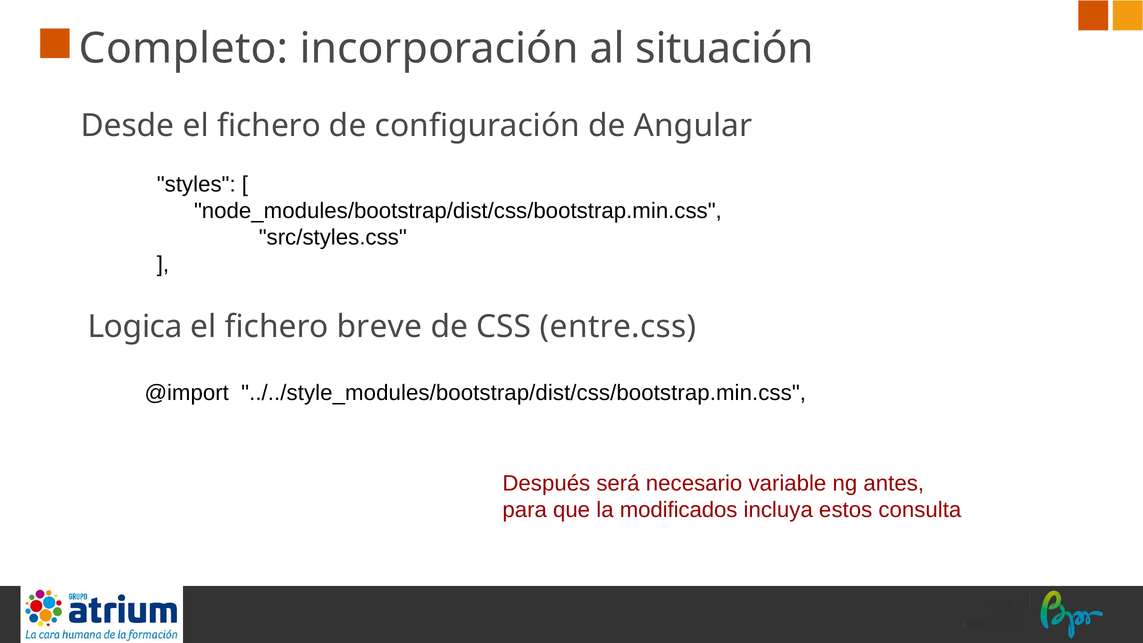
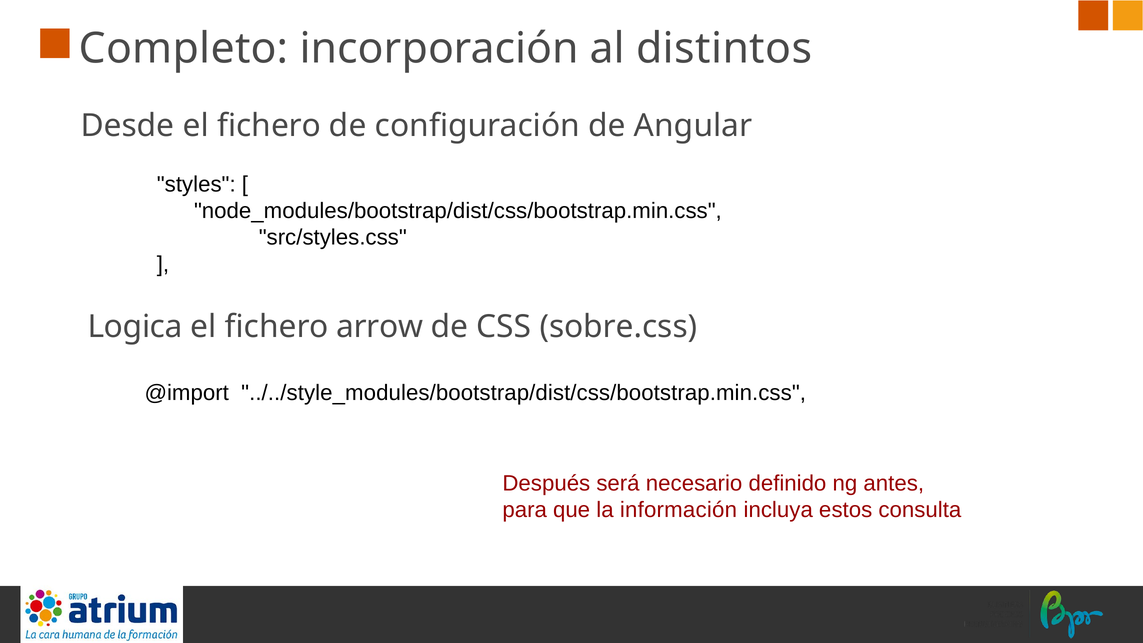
situación: situación -> distintos
breve: breve -> arrow
entre.css: entre.css -> sobre.css
variable: variable -> definido
modificados: modificados -> información
